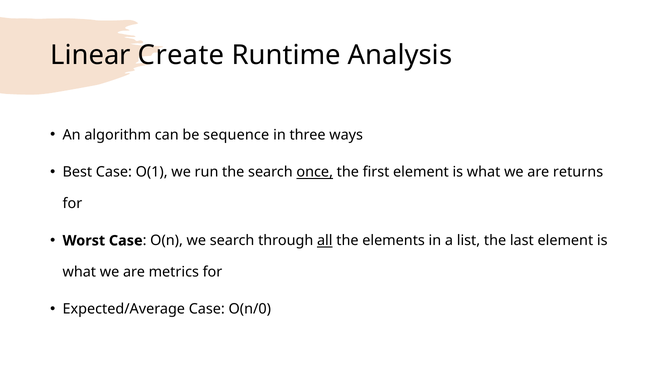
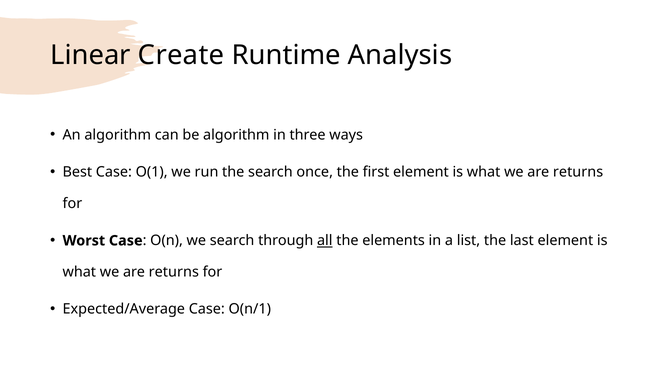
be sequence: sequence -> algorithm
once underline: present -> none
metrics at (174, 272): metrics -> returns
O(n/0: O(n/0 -> O(n/1
